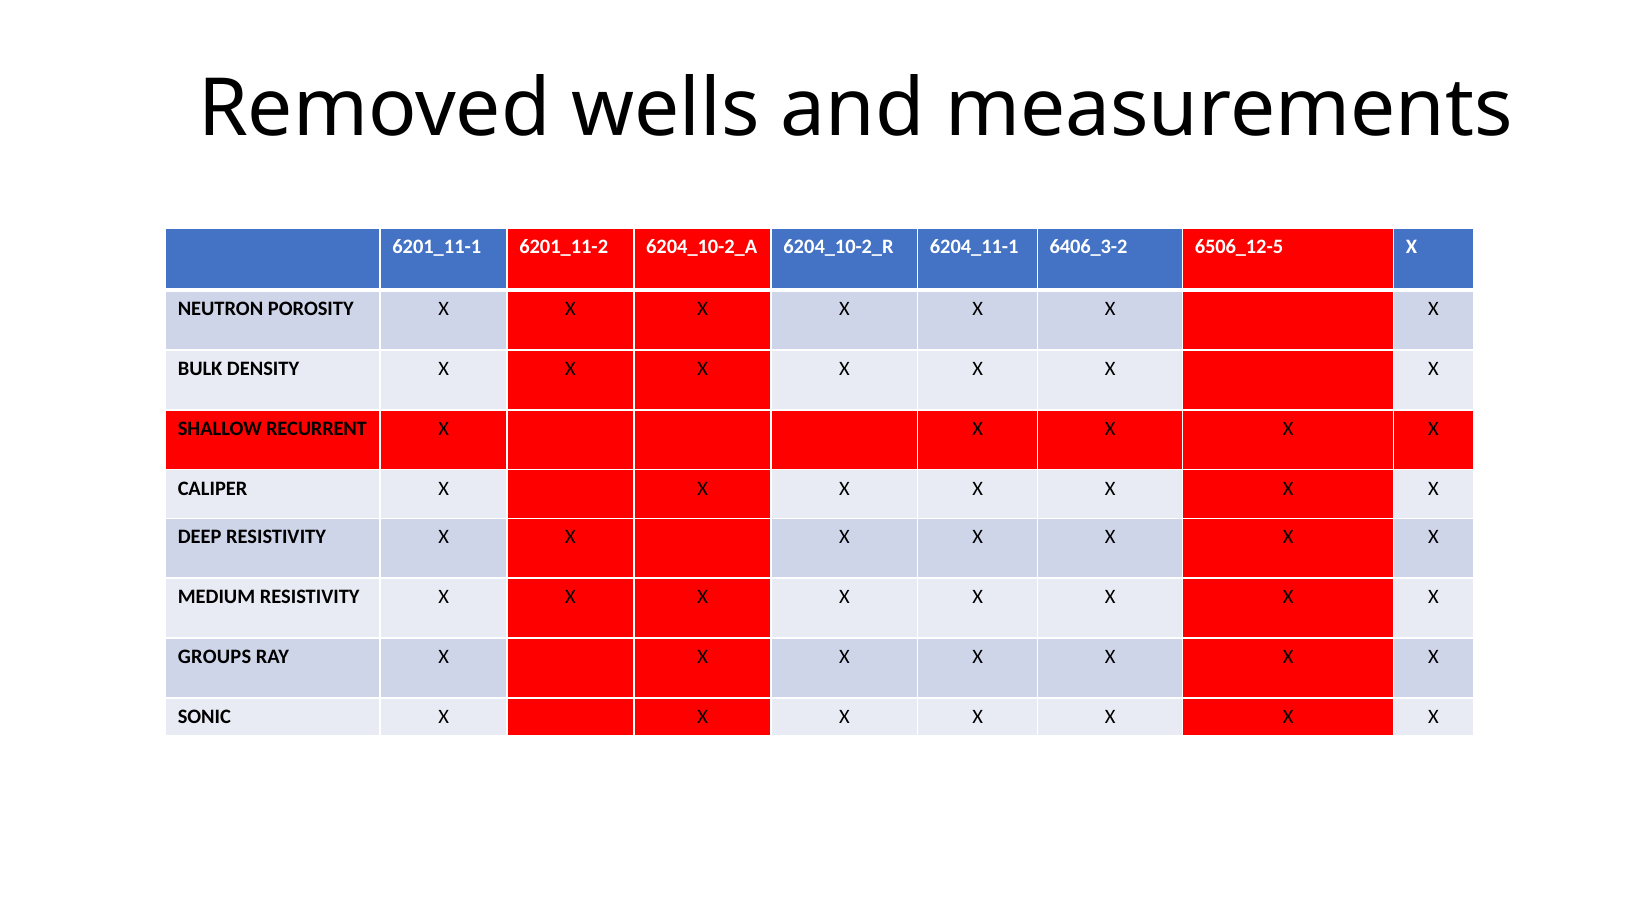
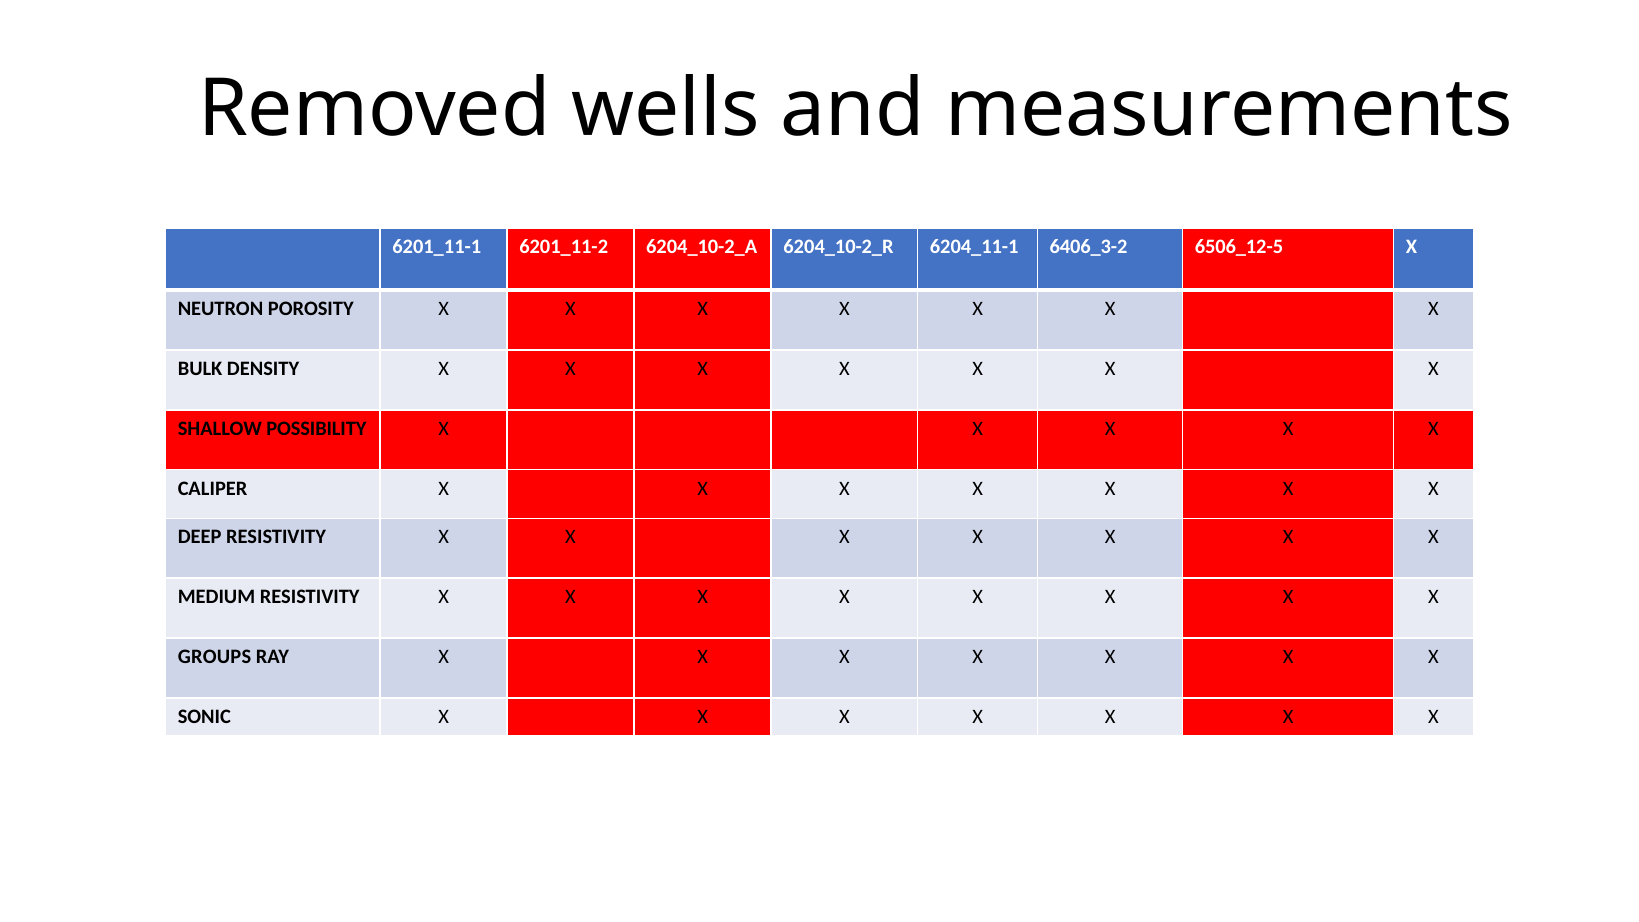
RECURRENT: RECURRENT -> POSSIBILITY
